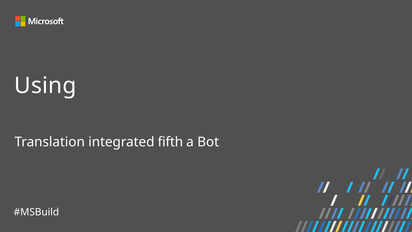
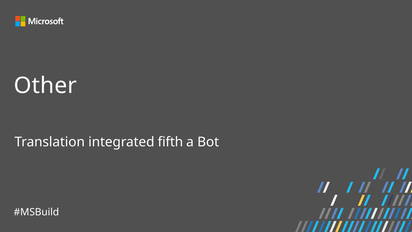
Using: Using -> Other
